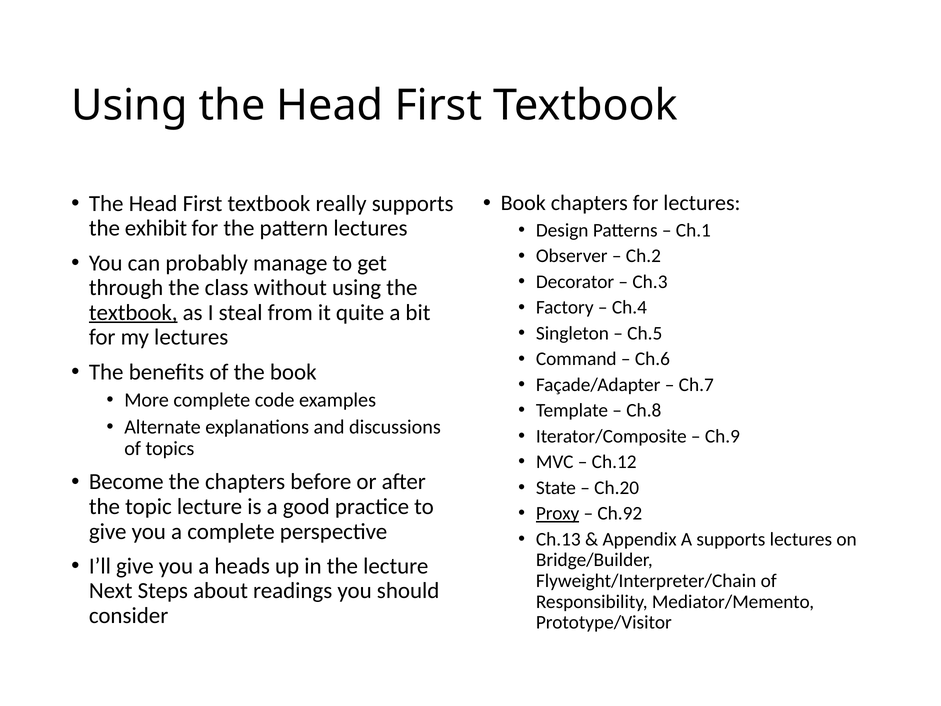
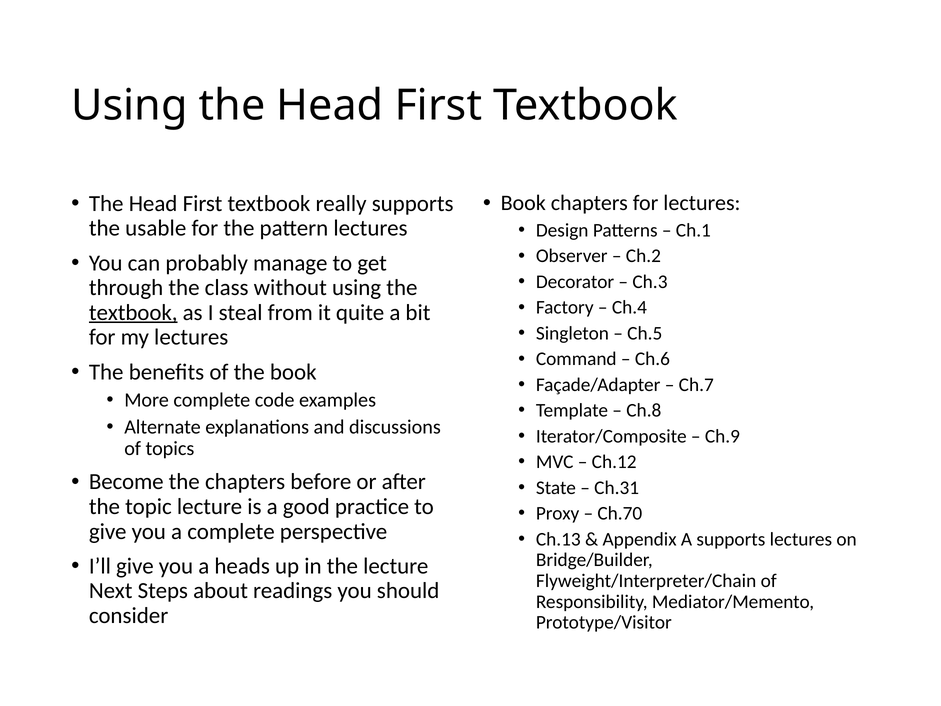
exhibit: exhibit -> usable
Ch.20: Ch.20 -> Ch.31
Proxy underline: present -> none
Ch.92: Ch.92 -> Ch.70
